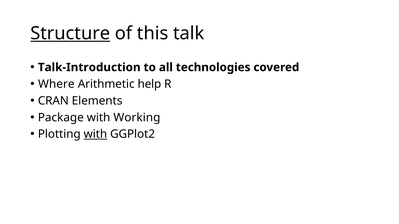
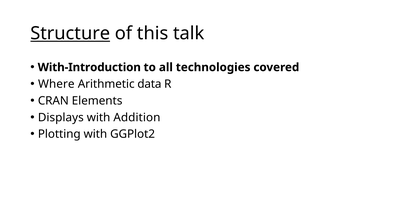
Talk-Introduction: Talk-Introduction -> With-Introduction
help: help -> data
Package: Package -> Displays
Working: Working -> Addition
with at (95, 134) underline: present -> none
